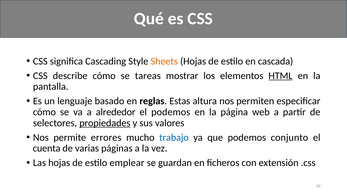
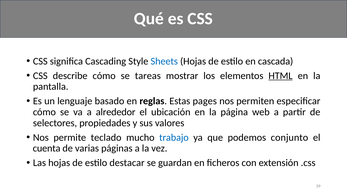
Sheets colour: orange -> blue
altura: altura -> pages
el podemos: podemos -> ubicación
propiedades underline: present -> none
errores: errores -> teclado
emplear: emplear -> destacar
